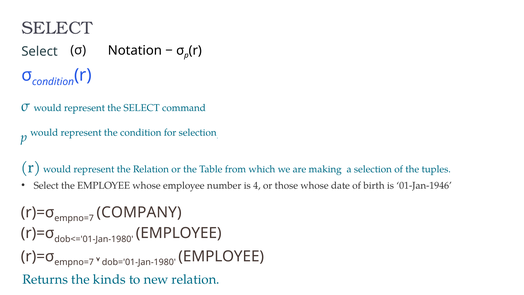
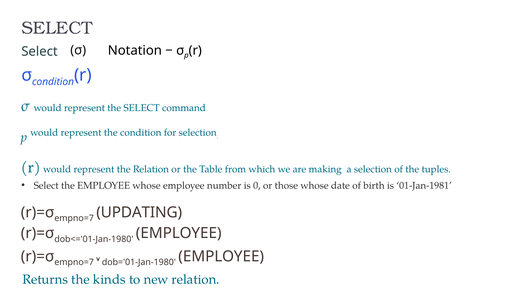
4: 4 -> 0
01-Jan-1946: 01-Jan-1946 -> 01-Jan-1981
COMPANY: COMPANY -> UPDATING
